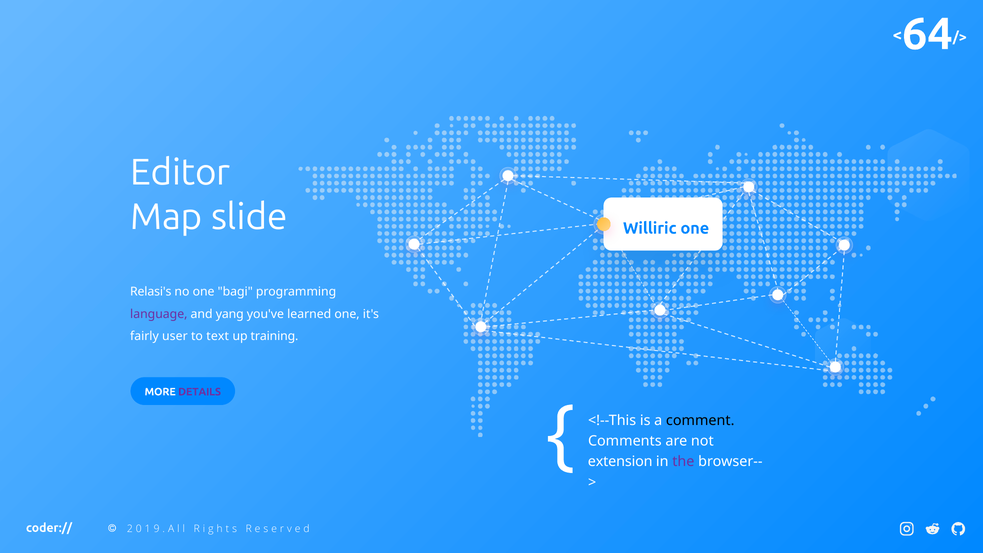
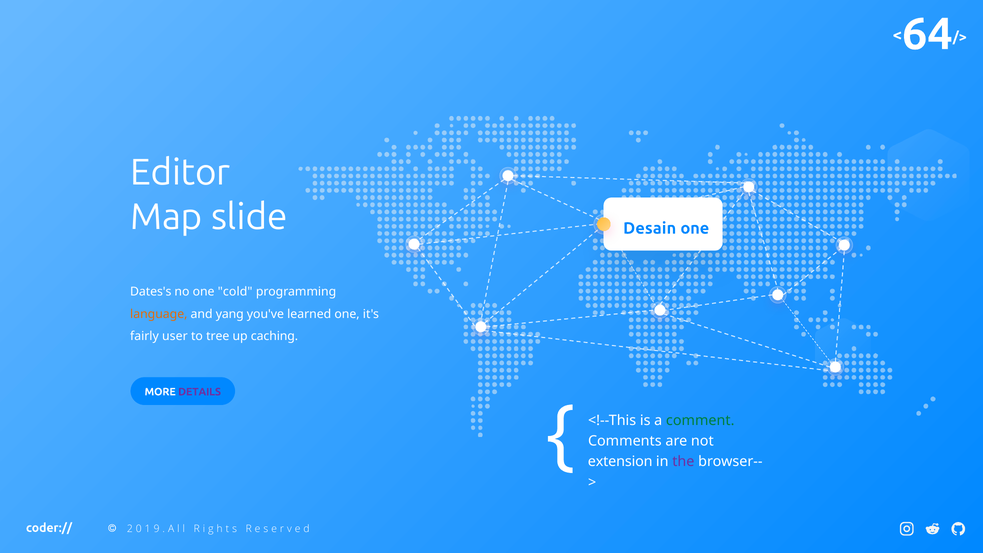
Williric: Williric -> Desain
Relasi's: Relasi's -> Dates's
bagi: bagi -> cold
language colour: purple -> orange
text: text -> tree
training: training -> caching
comment colour: black -> green
